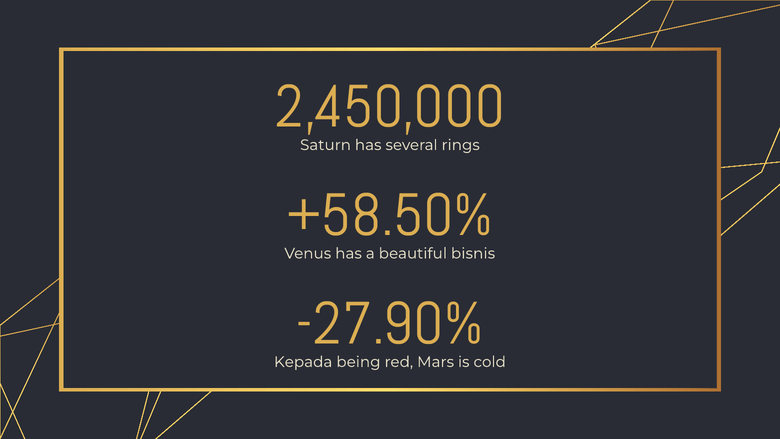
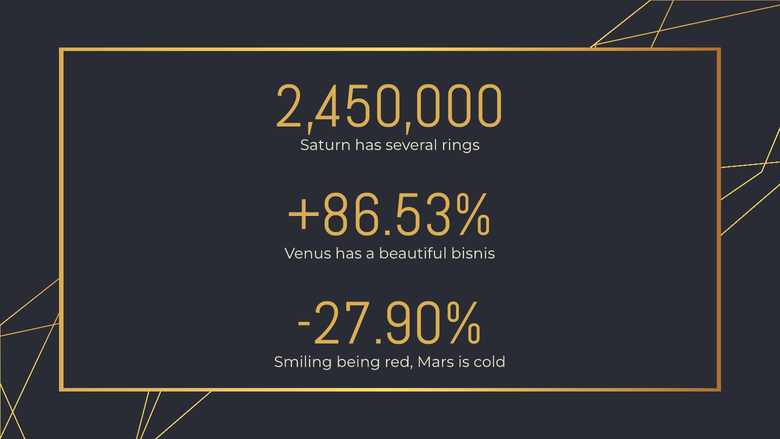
+58.50%: +58.50% -> +86.53%
Kepada: Kepada -> Smiling
